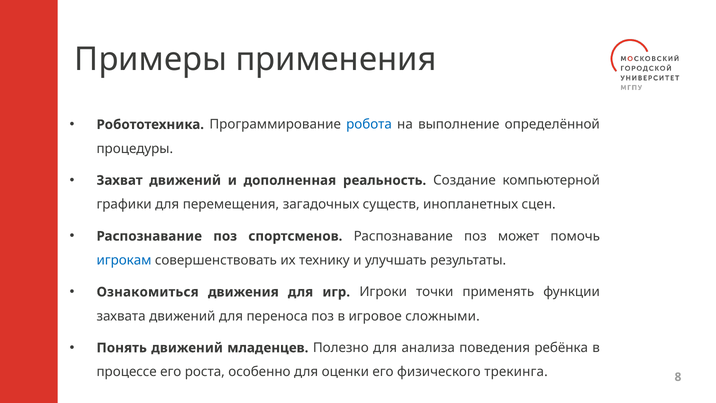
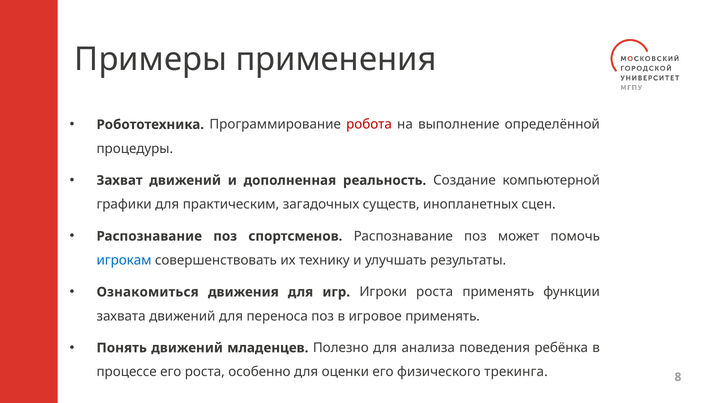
робота colour: blue -> red
перемещения: перемещения -> практическим
Игроки точки: точки -> роста
игровое сложными: сложными -> применять
